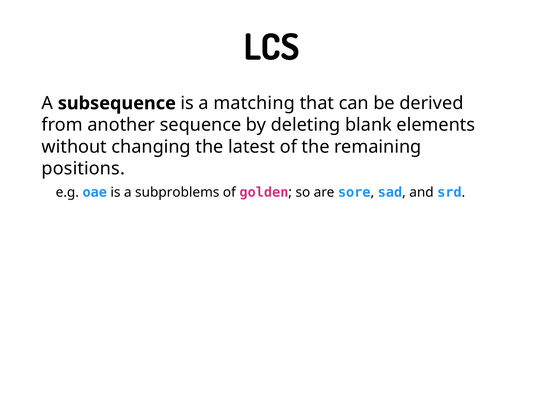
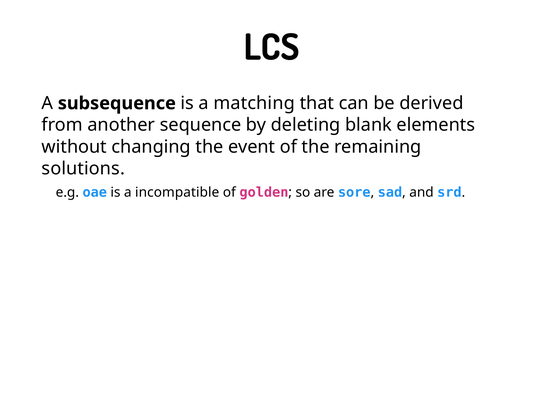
latest: latest -> event
positions: positions -> solutions
subproblems: subproblems -> incompatible
